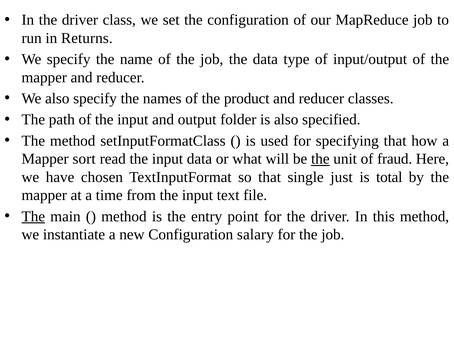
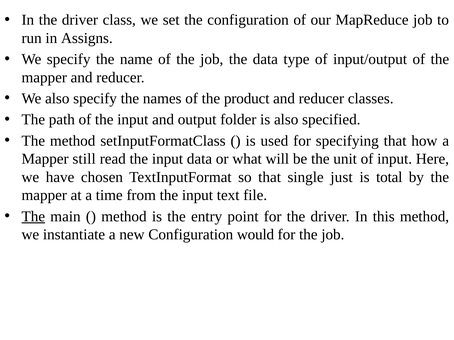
Returns: Returns -> Assigns
sort: sort -> still
the at (320, 159) underline: present -> none
of fraud: fraud -> input
salary: salary -> would
